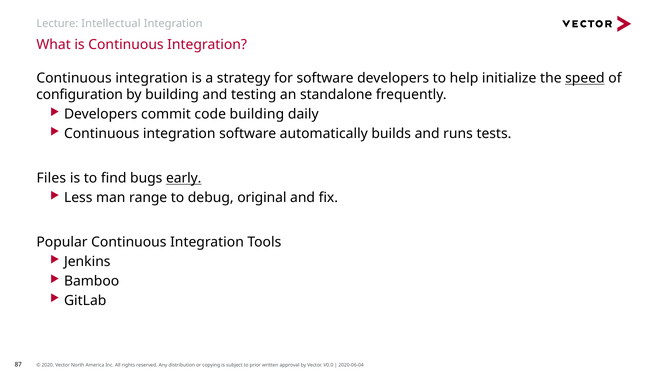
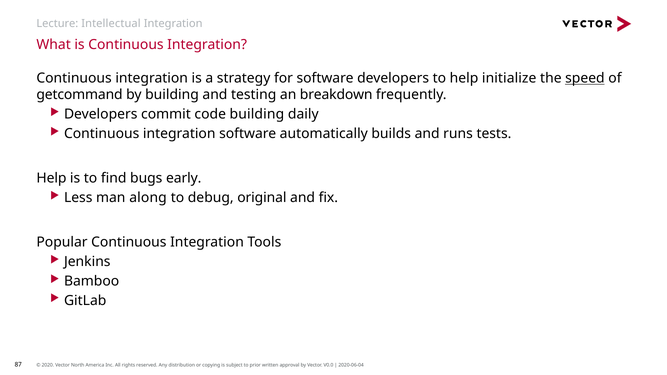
configuration: configuration -> getcommand
standalone: standalone -> breakdown
Files at (51, 178): Files -> Help
early underline: present -> none
range: range -> along
